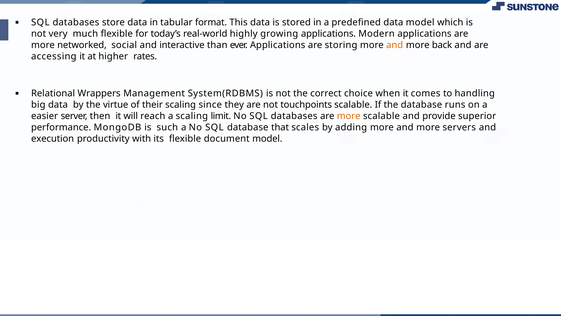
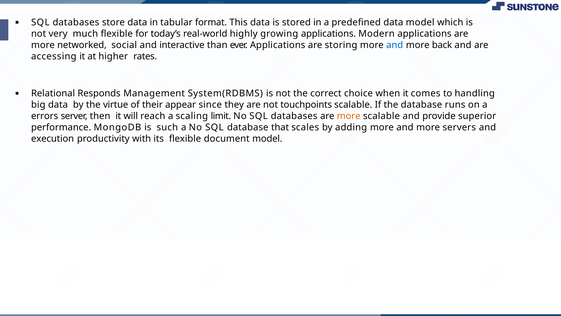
and at (395, 45) colour: orange -> blue
Wrappers: Wrappers -> Responds
their scaling: scaling -> appear
easier: easier -> errors
